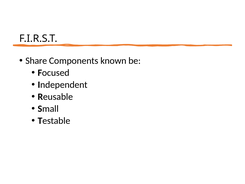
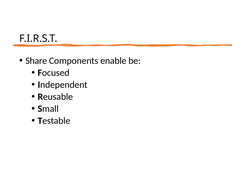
known: known -> enable
